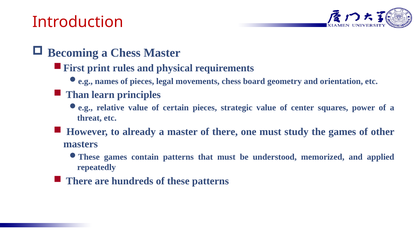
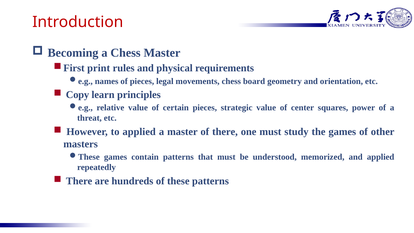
Than: Than -> Copy
to already: already -> applied
